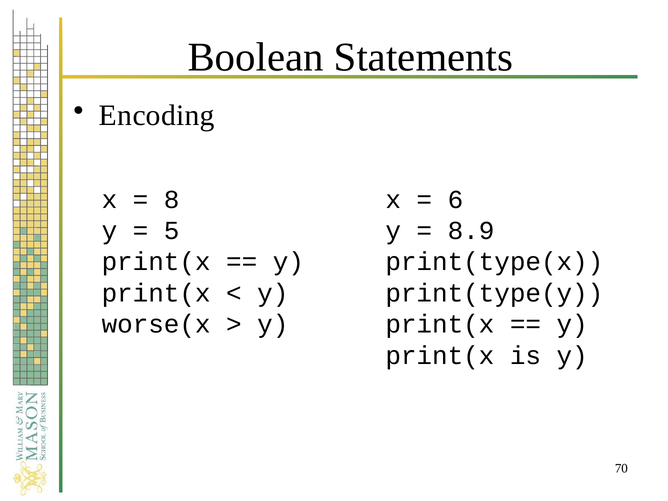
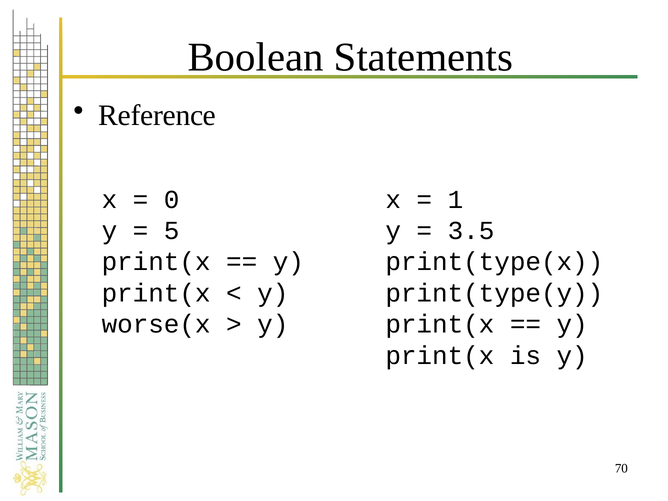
Encoding: Encoding -> Reference
8: 8 -> 0
6: 6 -> 1
8.9: 8.9 -> 3.5
